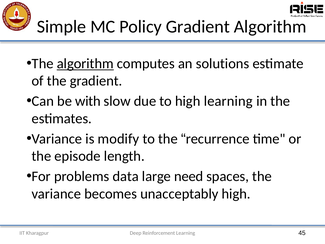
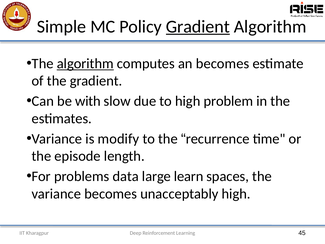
Gradient at (198, 27) underline: none -> present
an solutions: solutions -> becomes
high learning: learning -> problem
need: need -> learn
